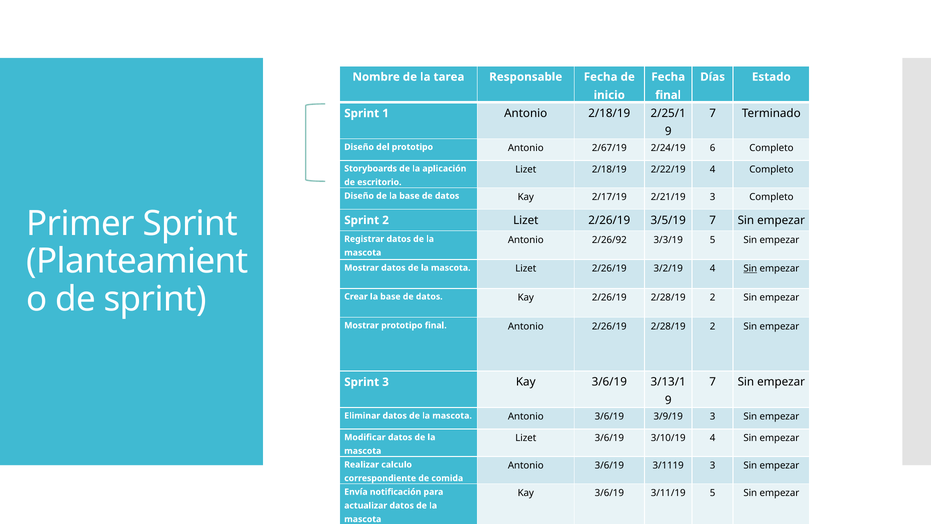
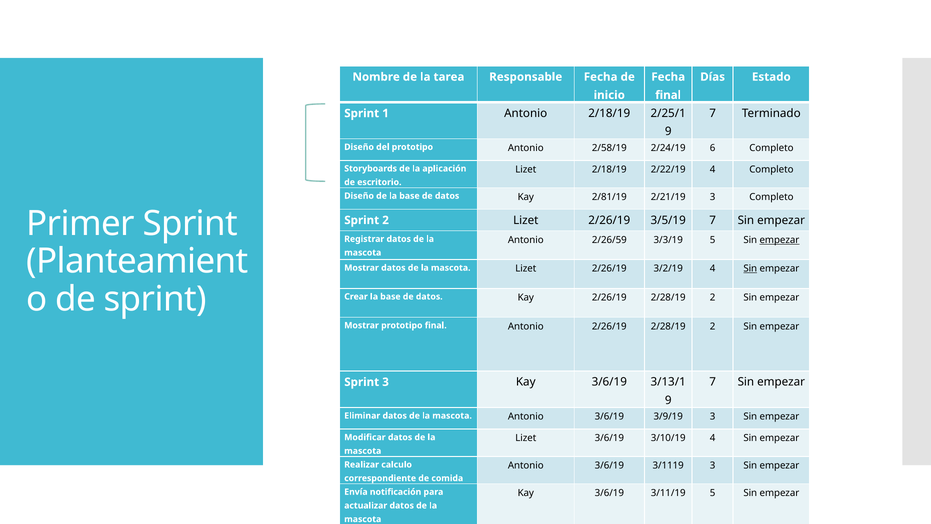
2/67/19: 2/67/19 -> 2/58/19
2/17/19: 2/17/19 -> 2/81/19
2/26/92: 2/26/92 -> 2/26/59
empezar at (779, 240) underline: none -> present
